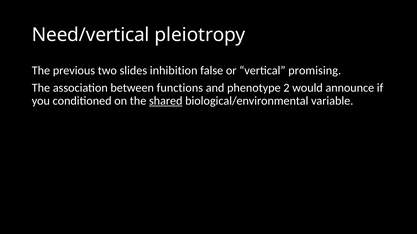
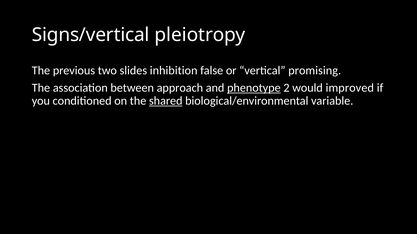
Need/vertical: Need/vertical -> Signs/vertical
functions: functions -> approach
phenotype underline: none -> present
announce: announce -> improved
